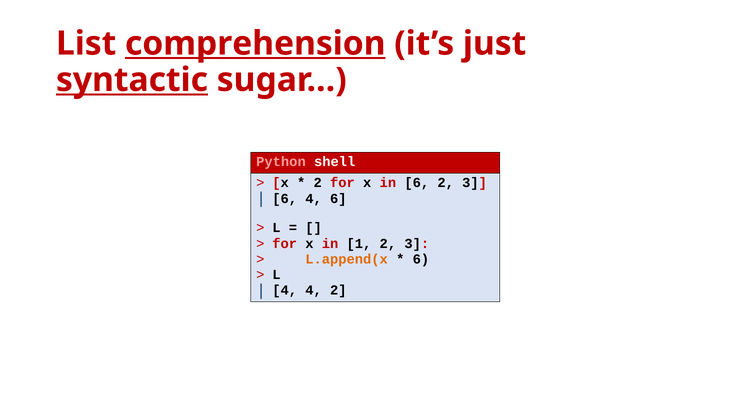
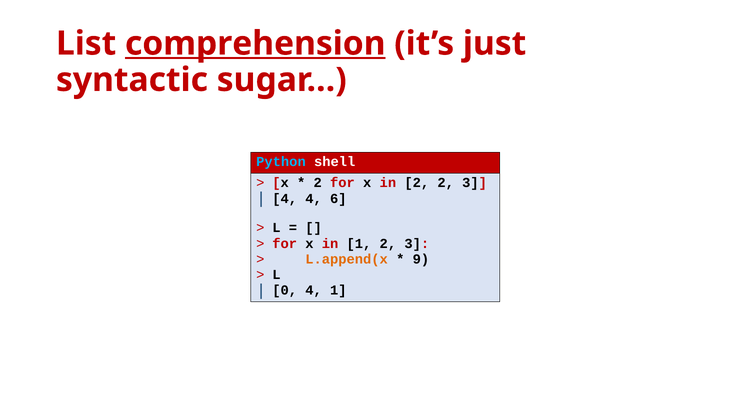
syntactic underline: present -> none
Python colour: pink -> light blue
in 6: 6 -> 2
6 at (285, 198): 6 -> 4
6 at (421, 259): 6 -> 9
4 at (285, 290): 4 -> 0
4 2: 2 -> 1
